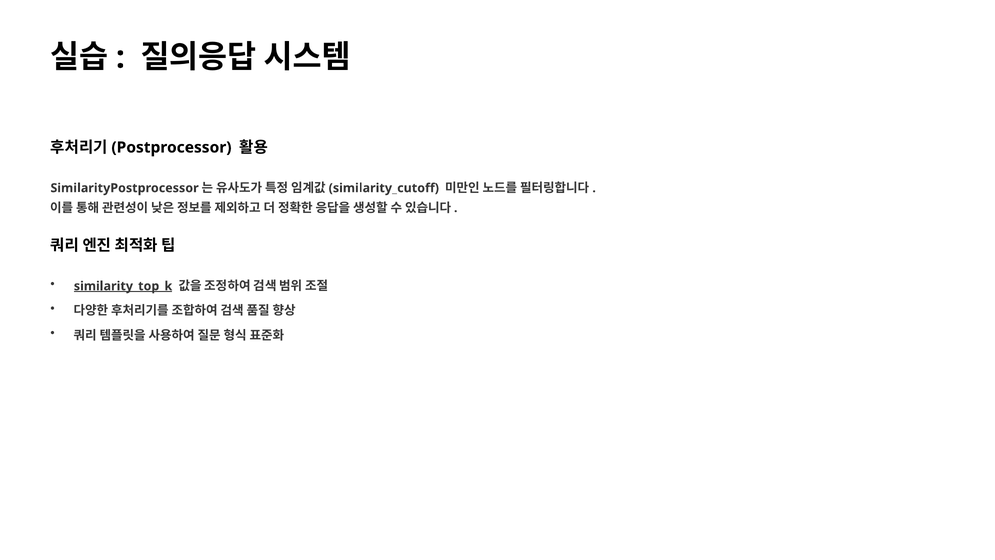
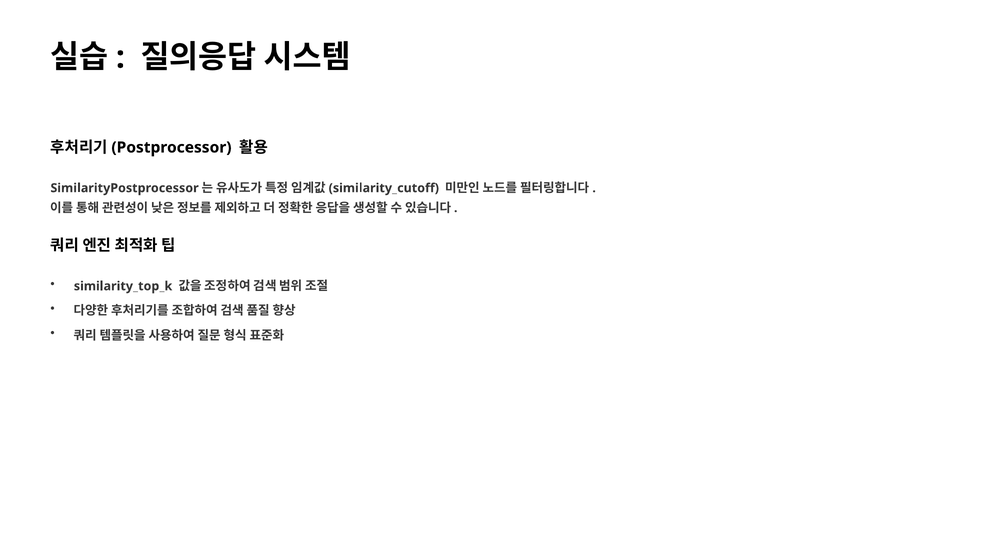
similarity_top_k underline: present -> none
